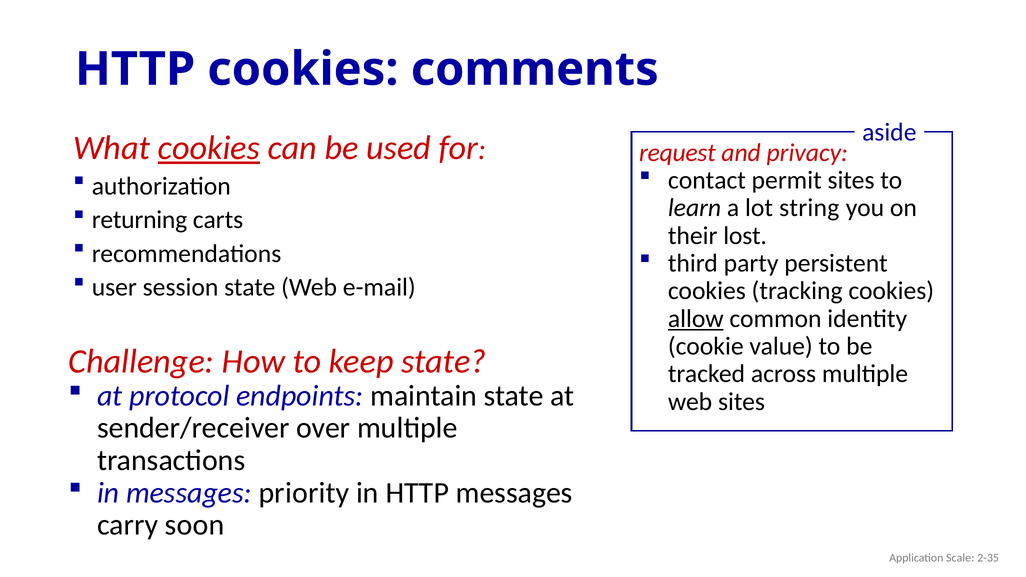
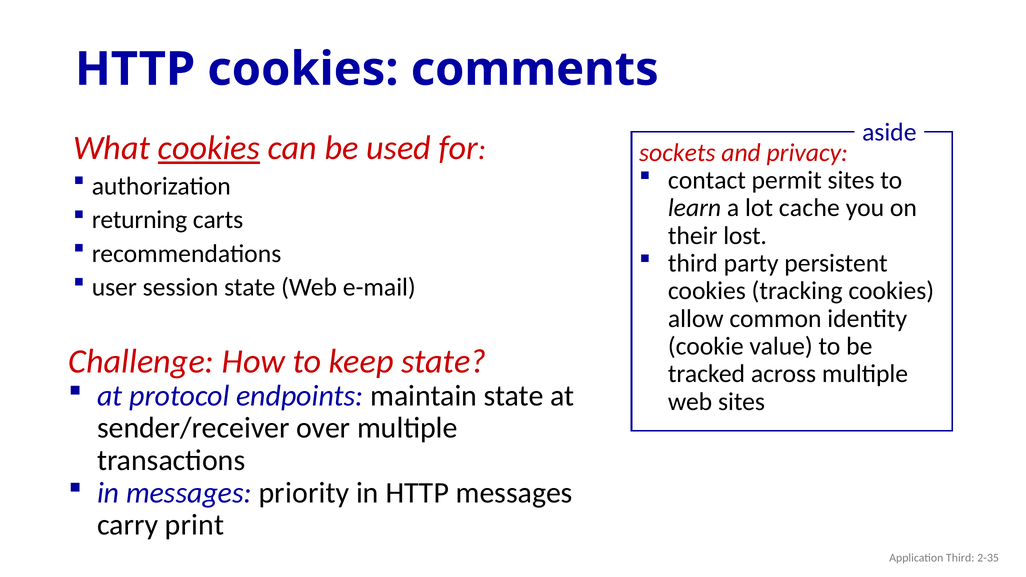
request: request -> sockets
string: string -> cache
allow underline: present -> none
soon: soon -> print
Application Scale: Scale -> Third
